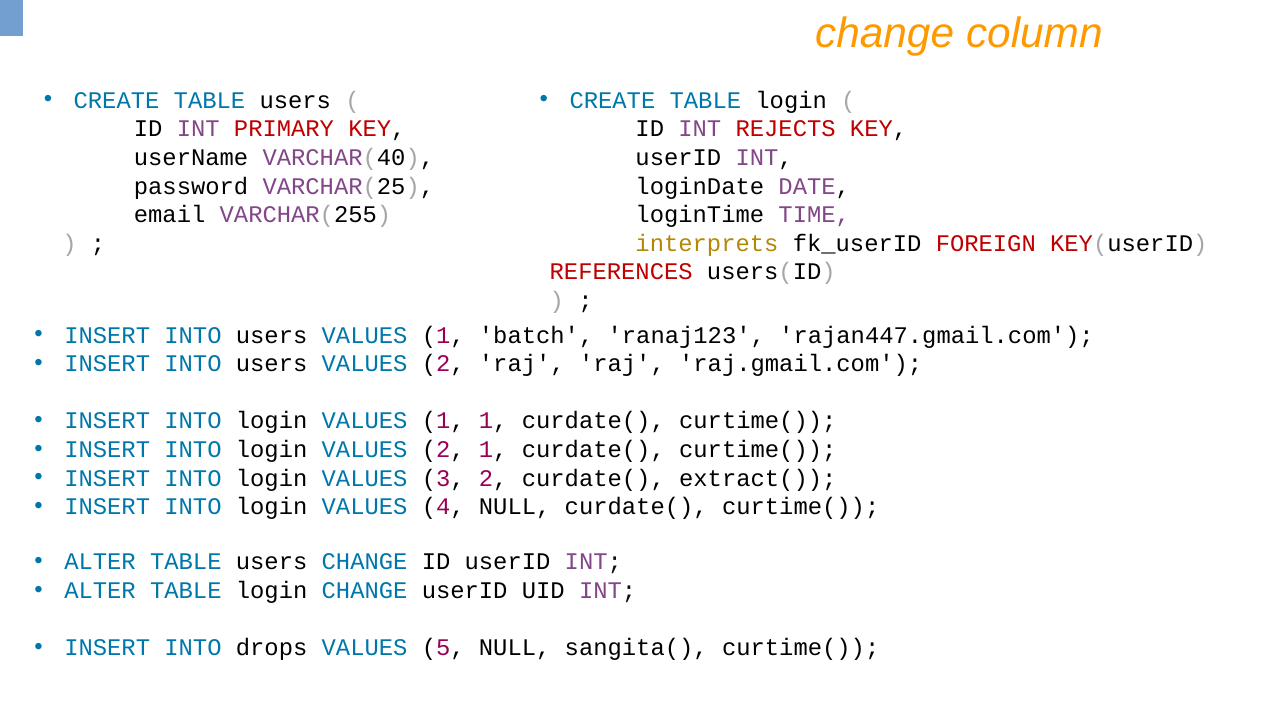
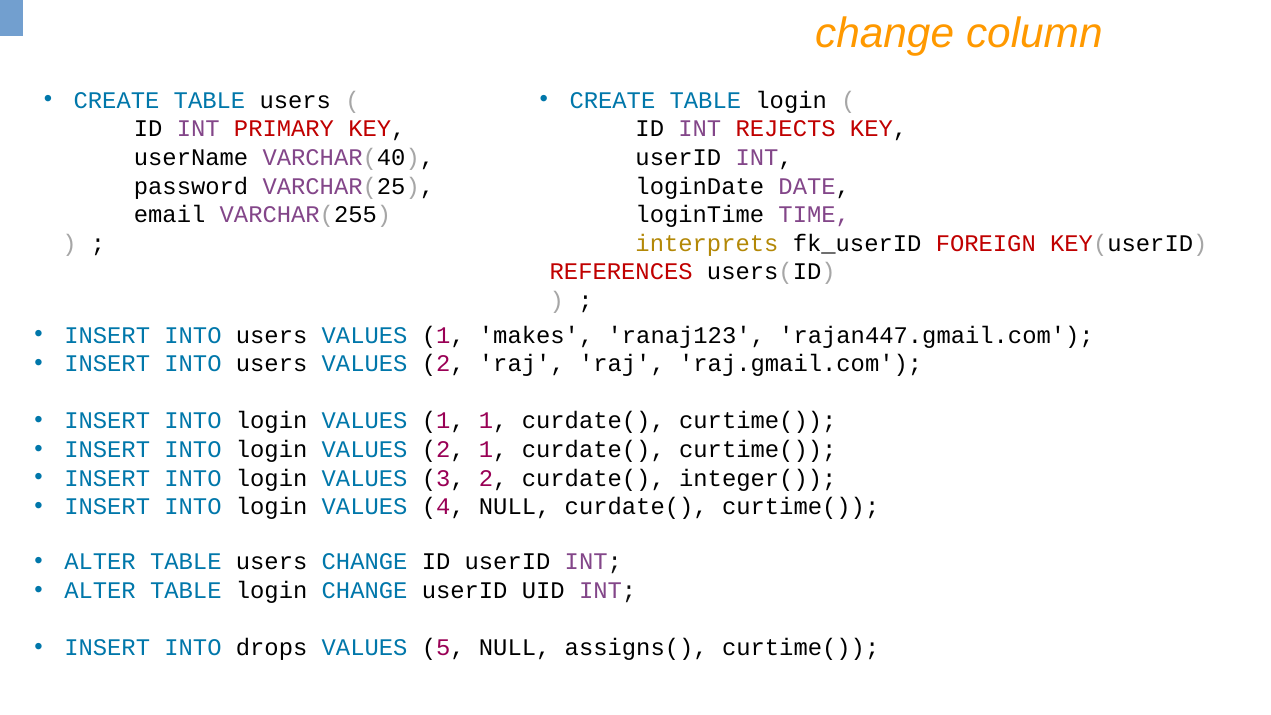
batch: batch -> makes
extract(: extract( -> integer(
sangita(: sangita( -> assigns(
